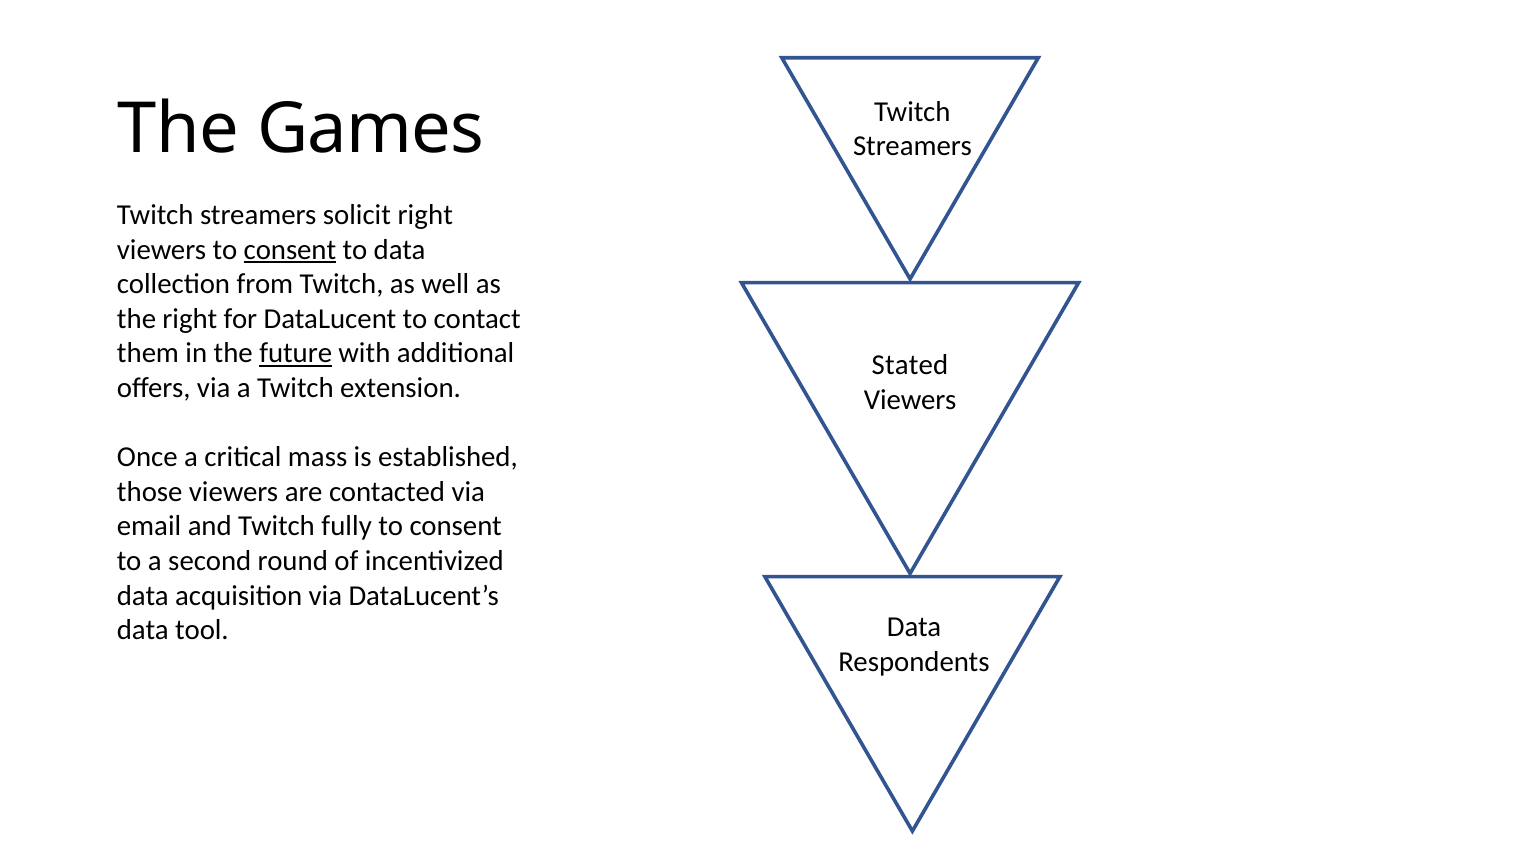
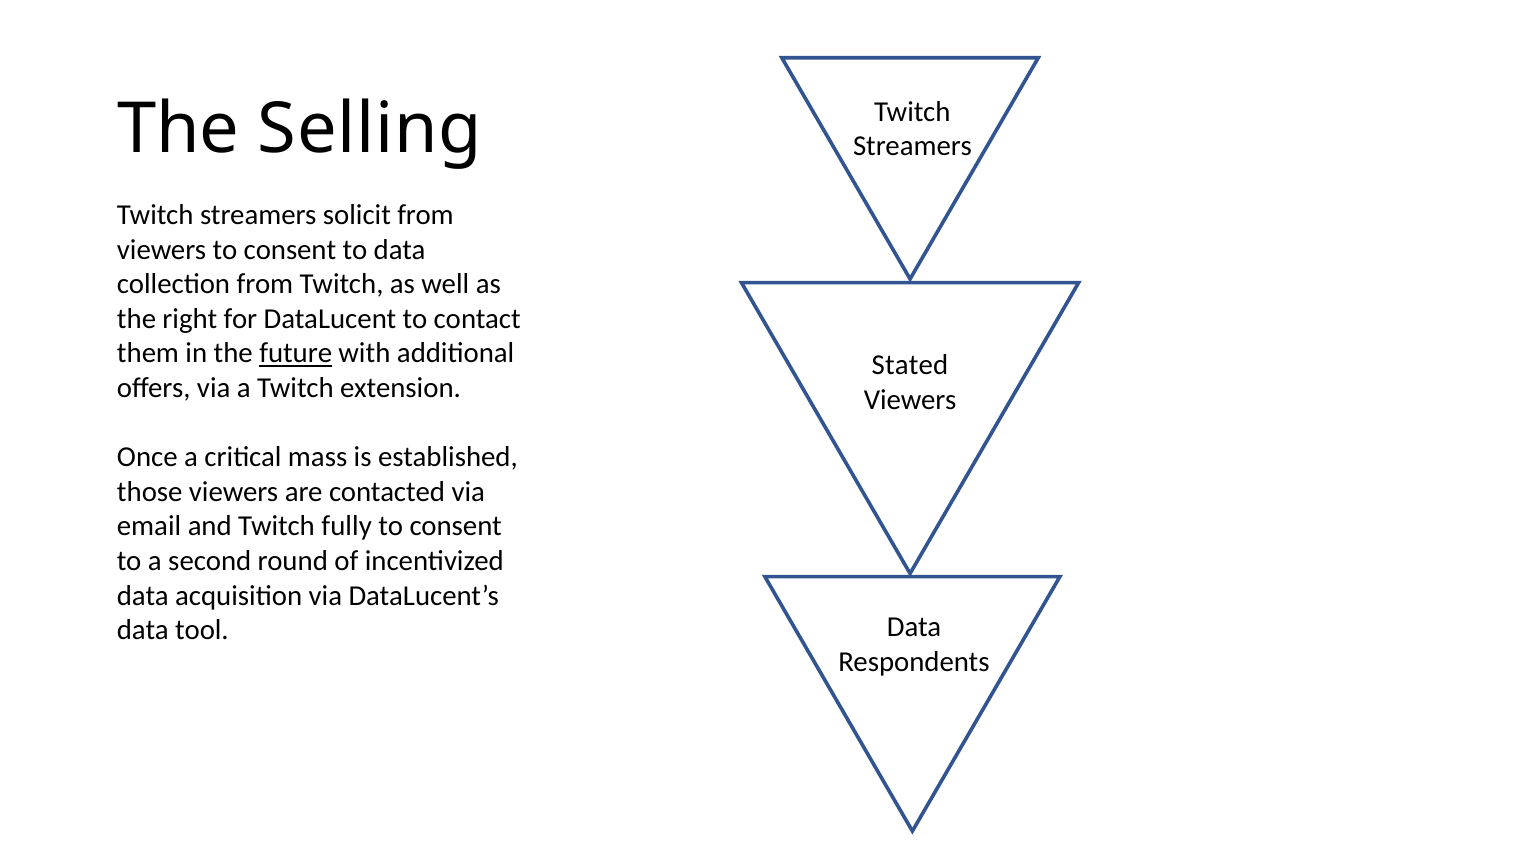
Games: Games -> Selling
solicit right: right -> from
consent at (290, 249) underline: present -> none
